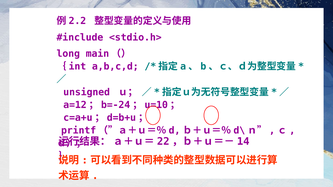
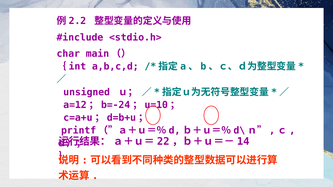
long: long -> char
